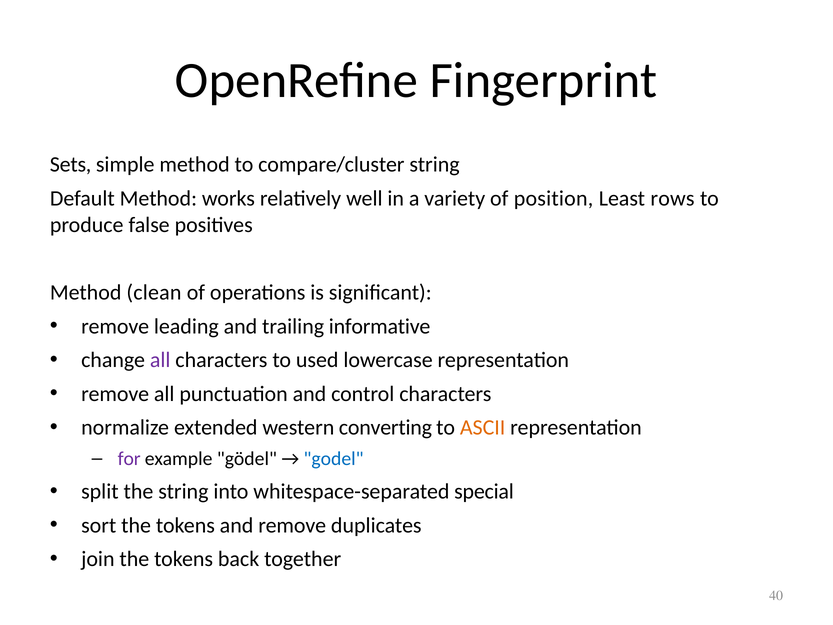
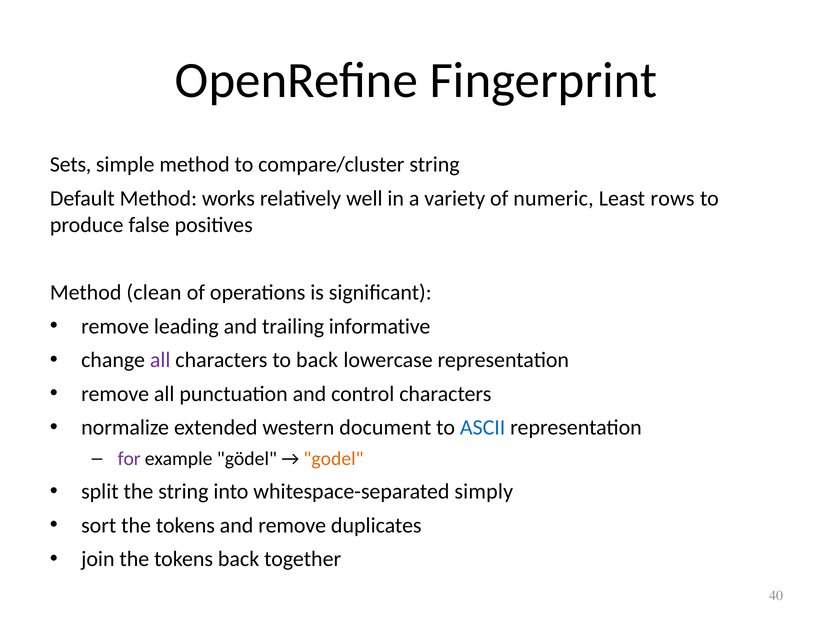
position: position -> numeric
to used: used -> back
converting: converting -> document
ASCII colour: orange -> blue
godel colour: blue -> orange
special: special -> simply
